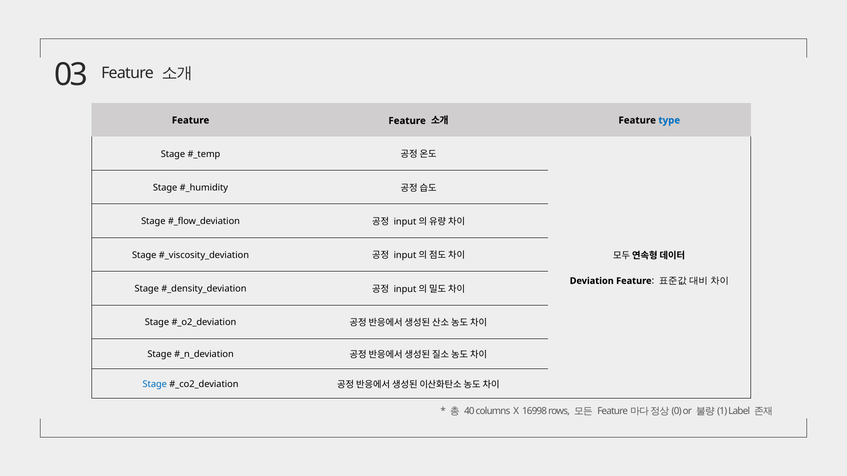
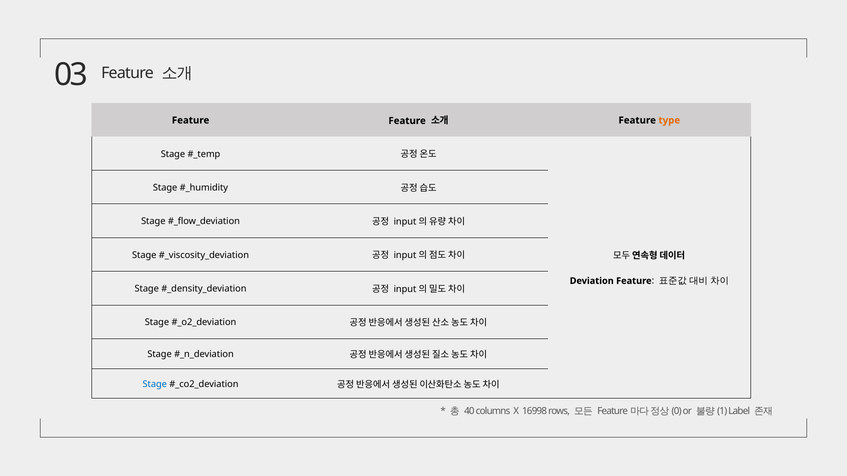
type colour: blue -> orange
